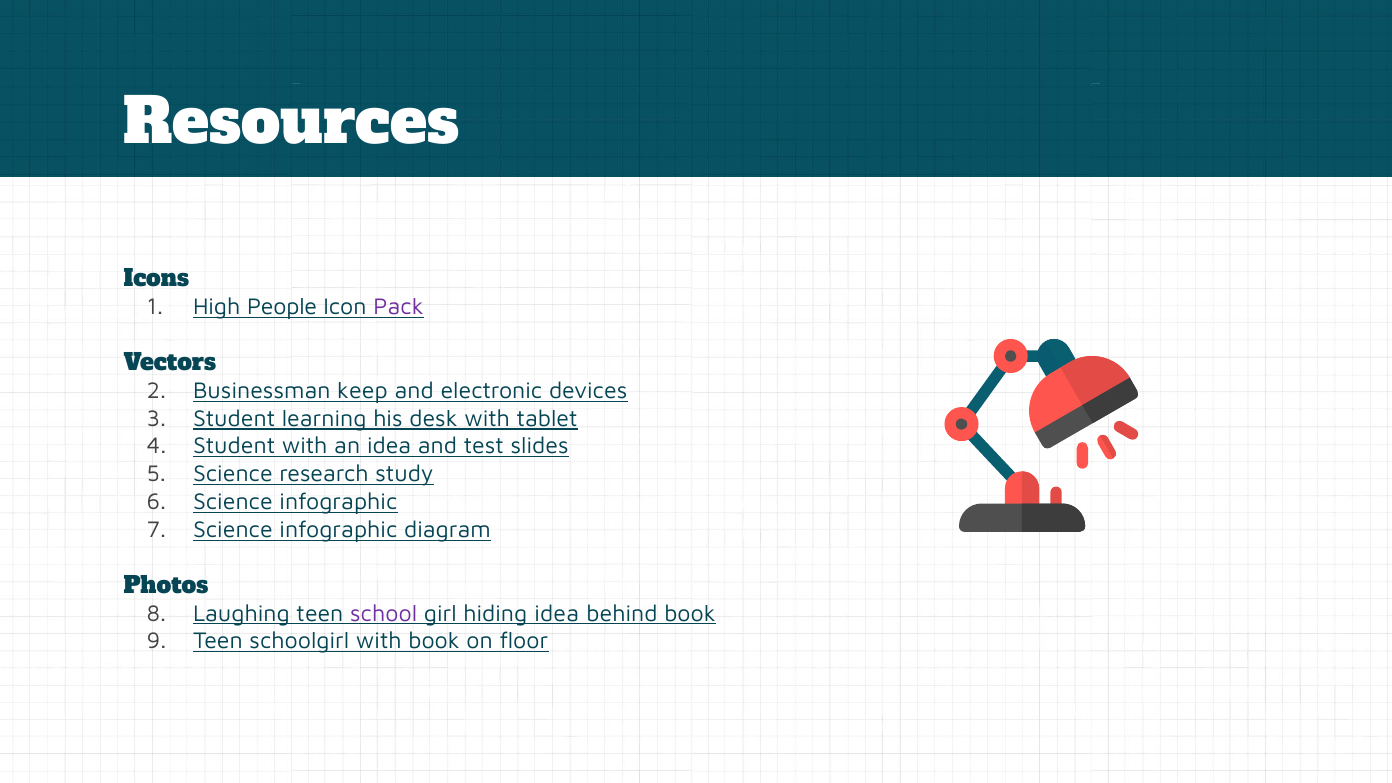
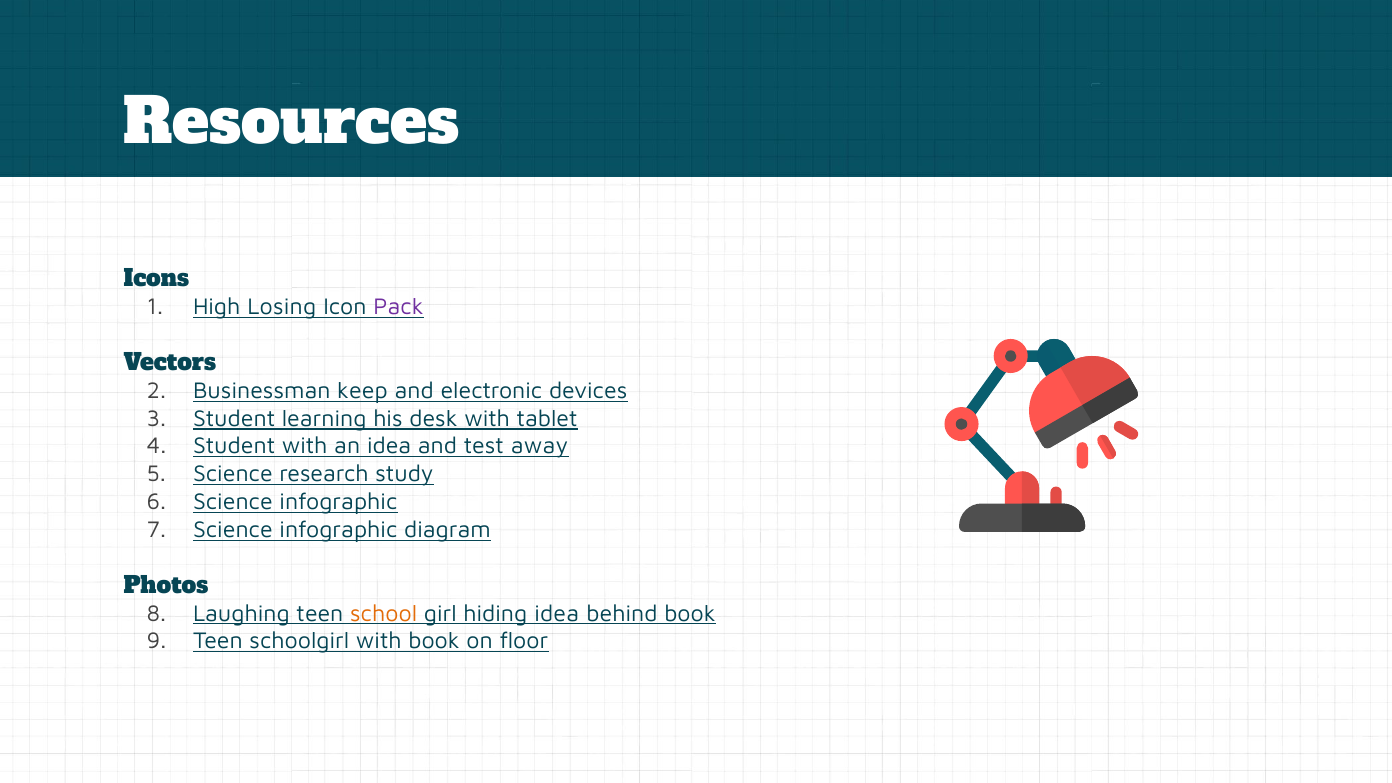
People: People -> Losing
slides: slides -> away
school colour: purple -> orange
